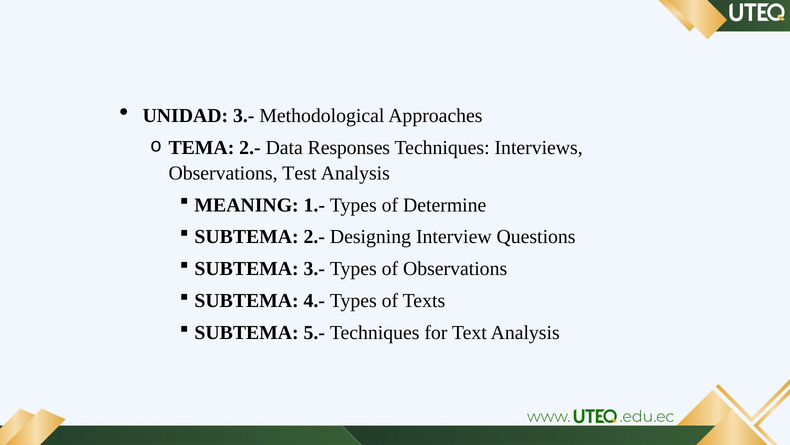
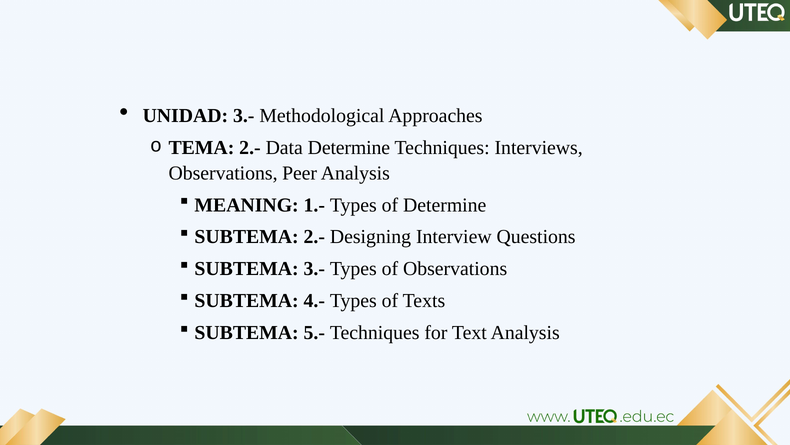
Data Responses: Responses -> Determine
Test: Test -> Peer
